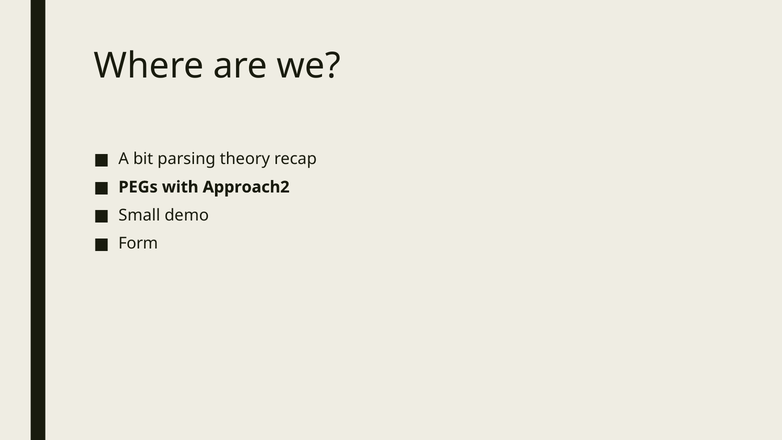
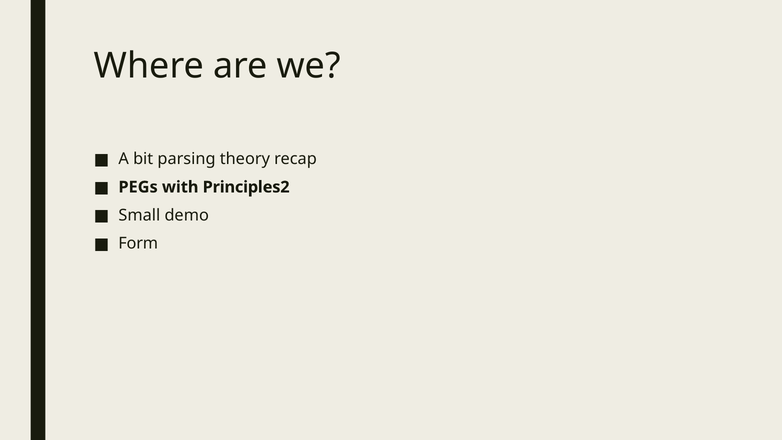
Approach2: Approach2 -> Principles2
